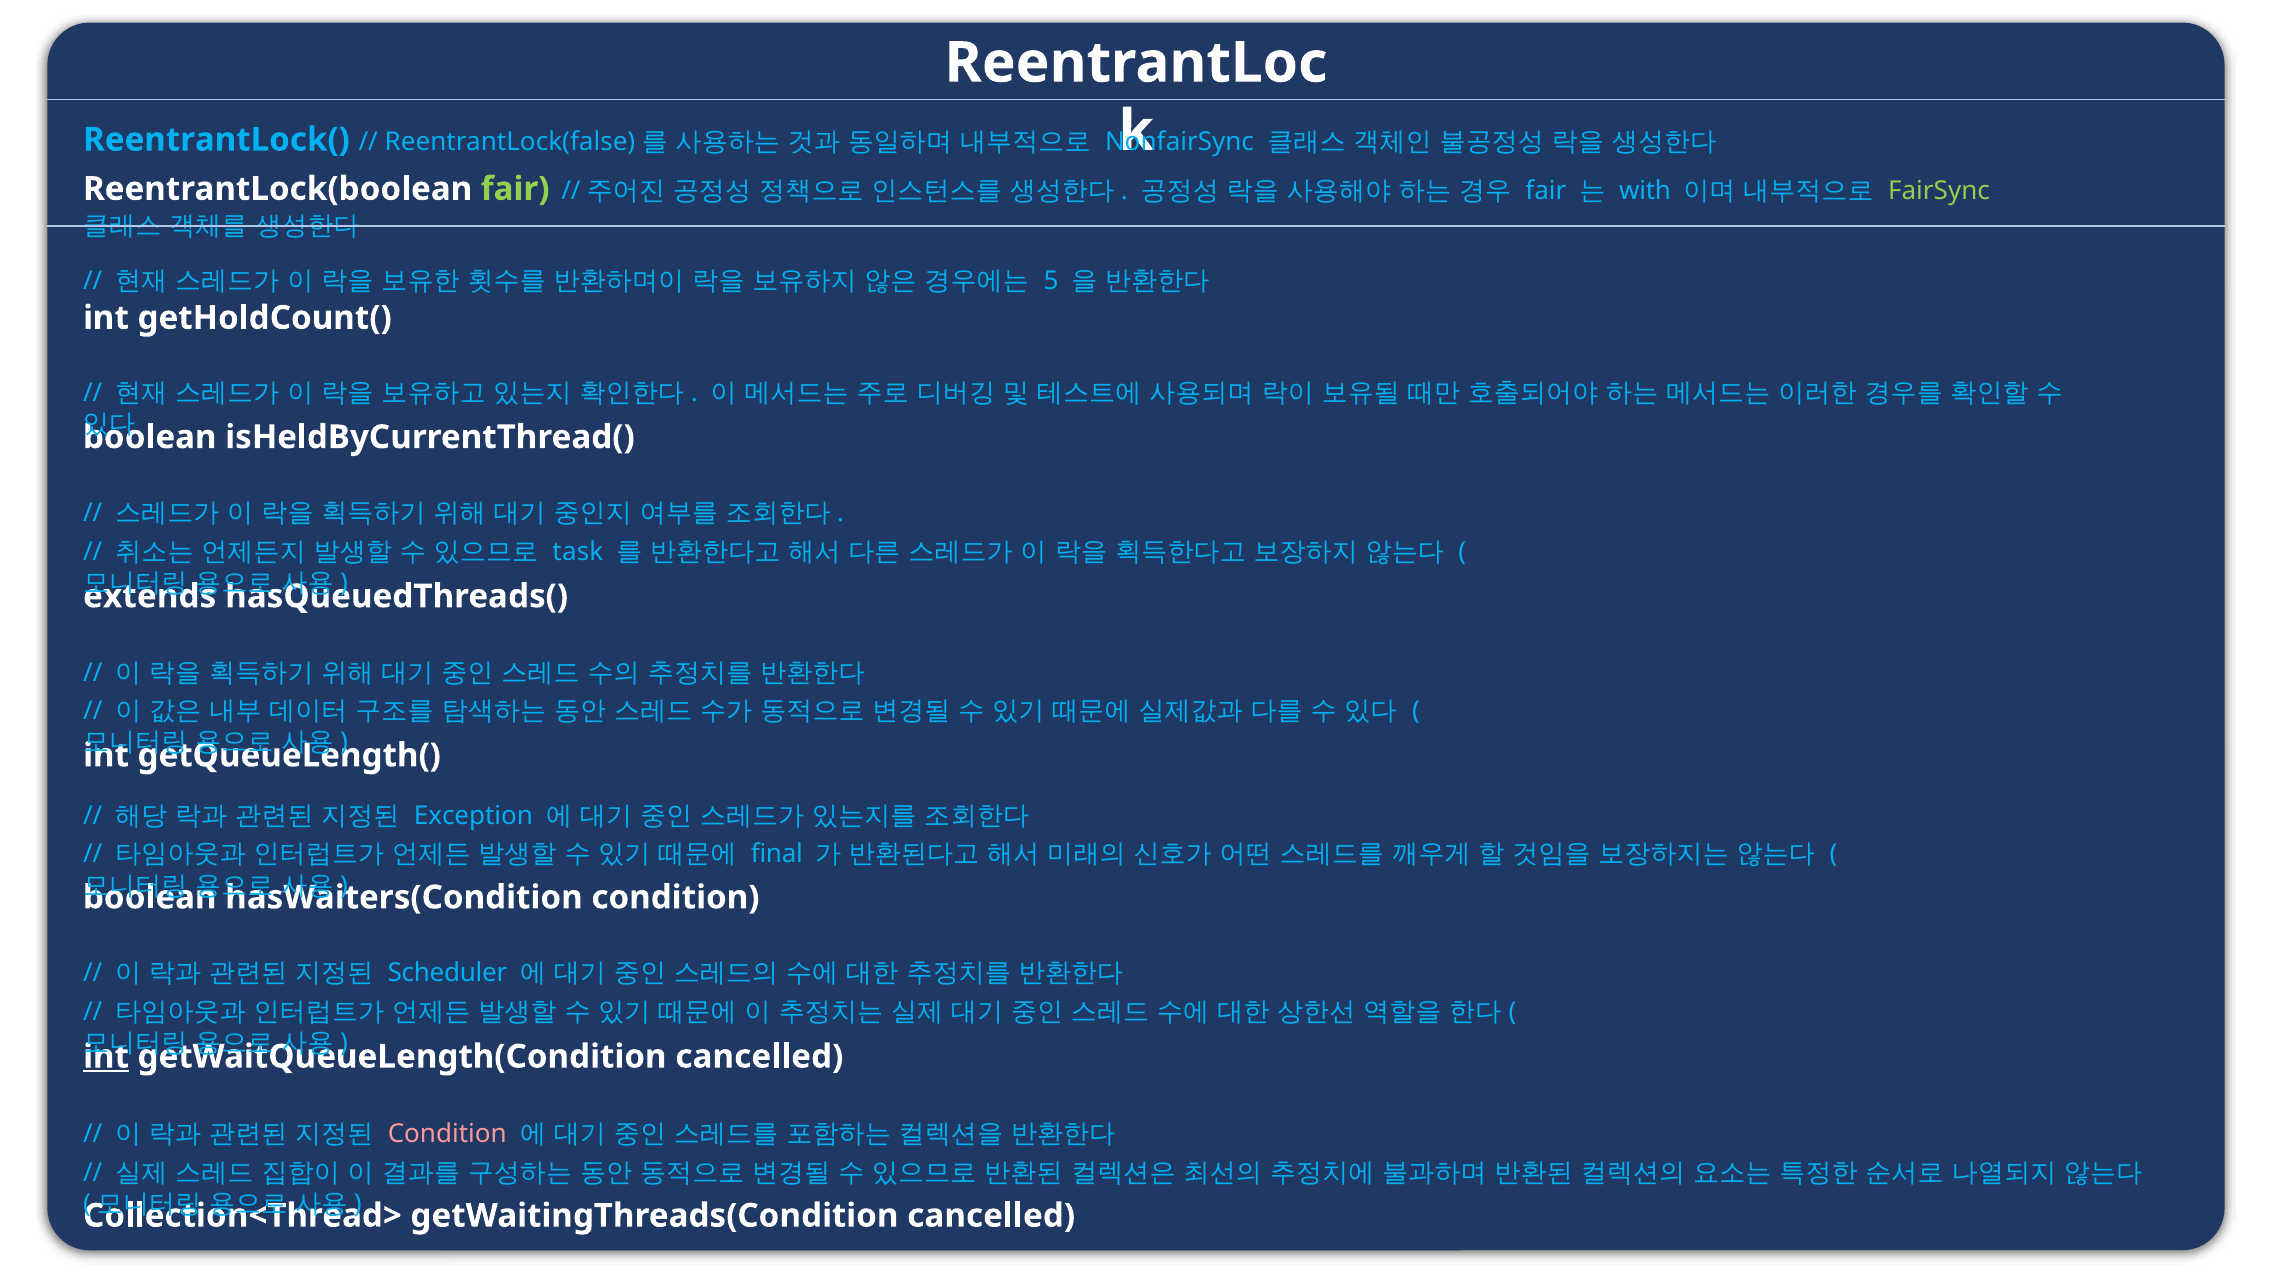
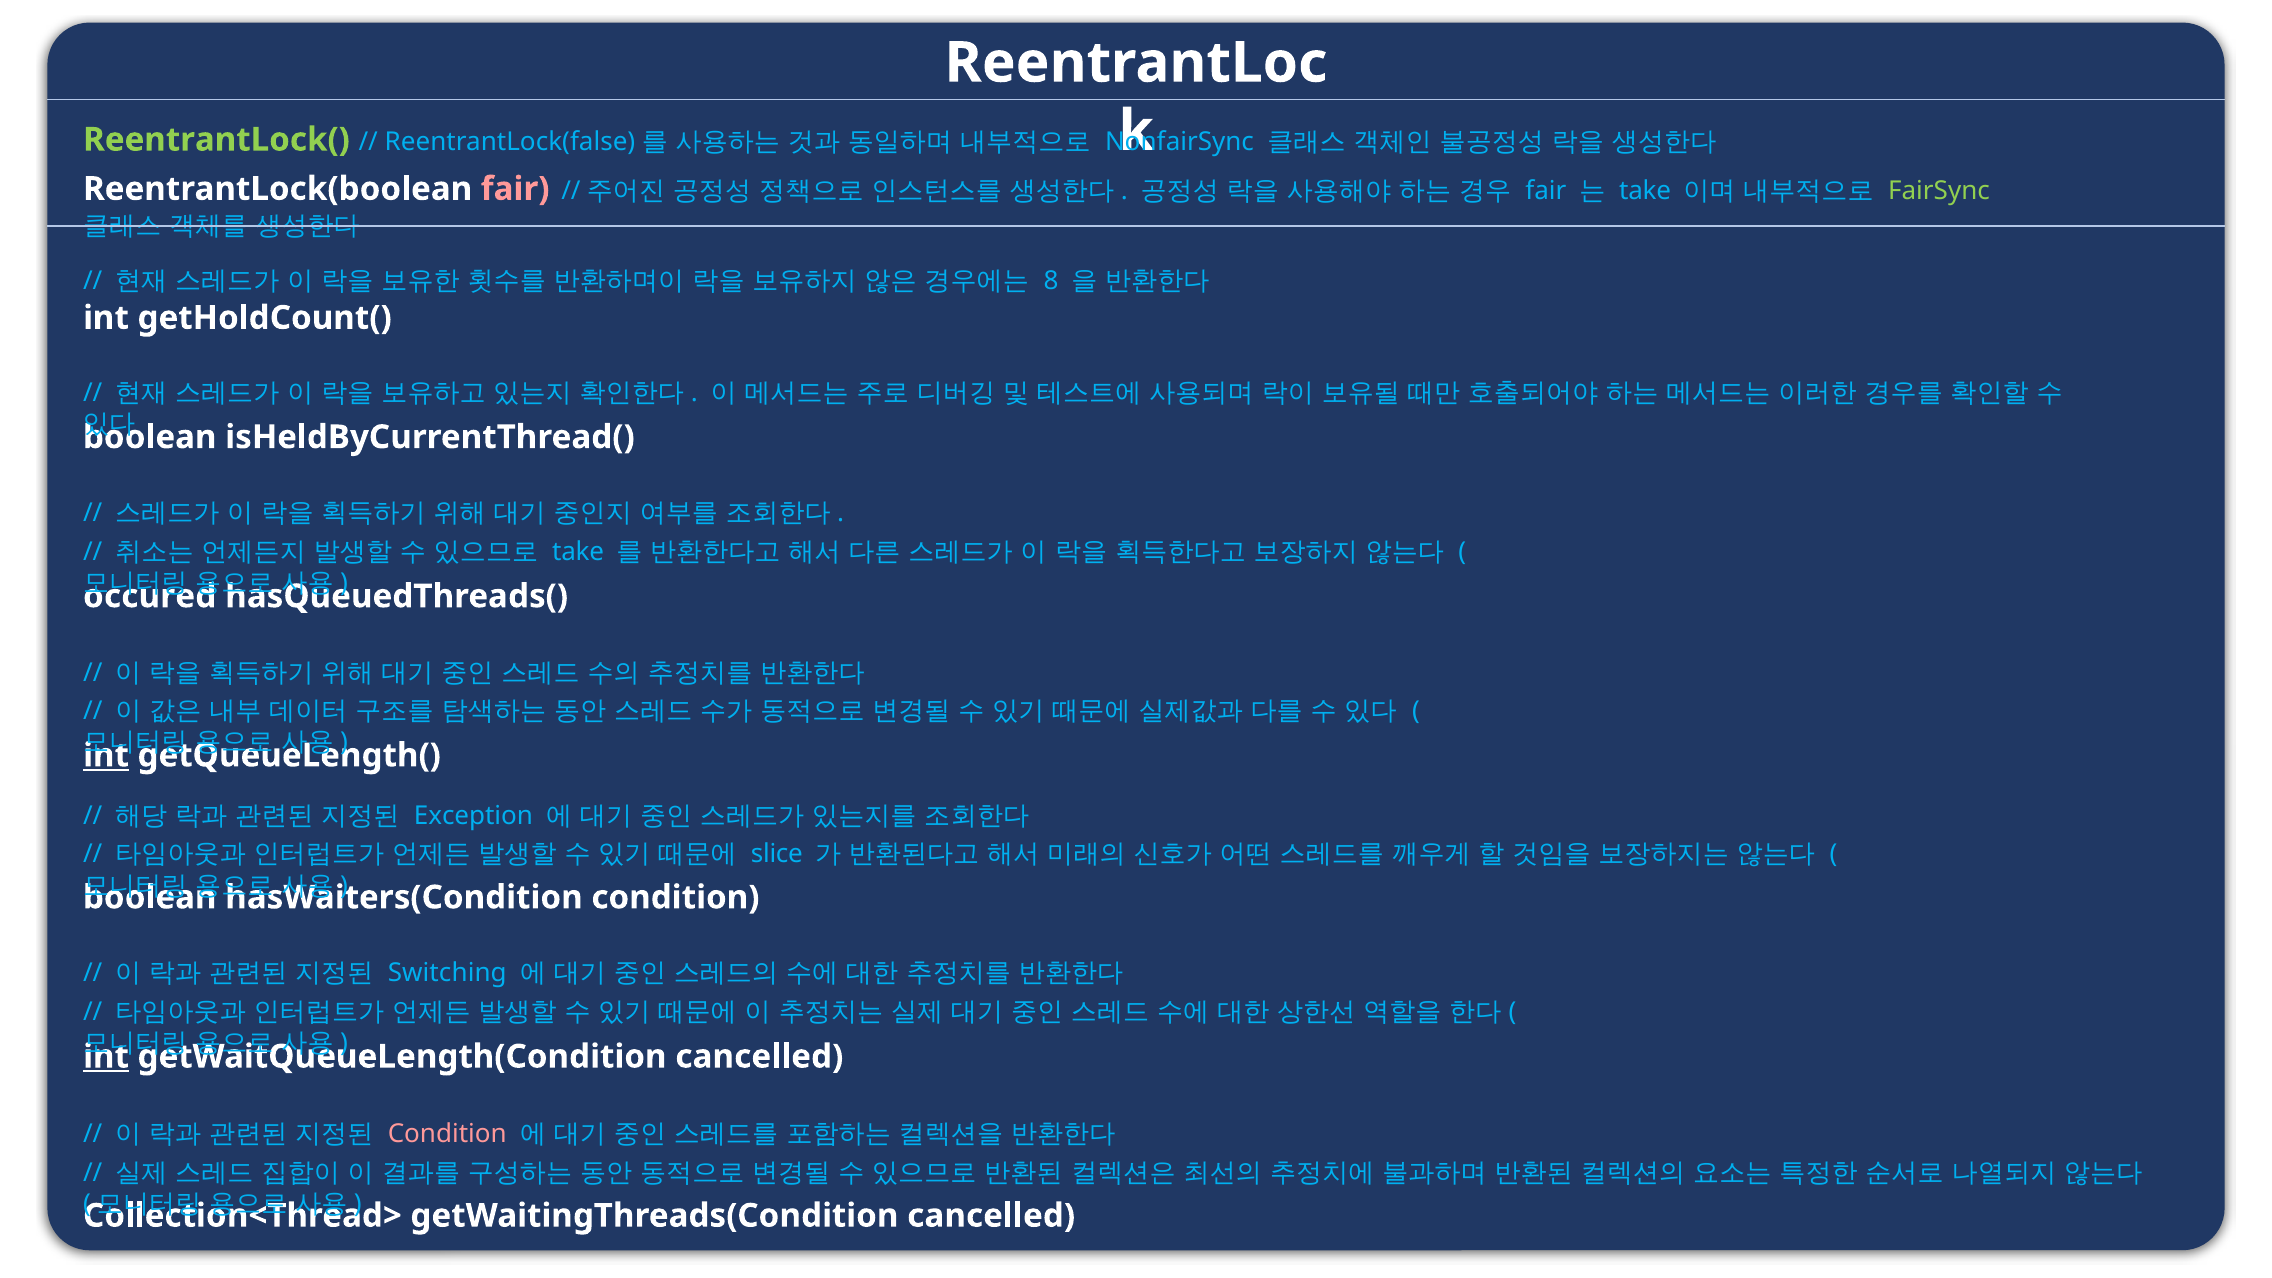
ReentrantLock( colour: light blue -> light green
fair at (515, 189) colour: light green -> pink
with at (1645, 191): with -> take
5: 5 -> 8
task at (578, 552): task -> take
extends: extends -> occured
int at (106, 755) underline: none -> present
final: final -> slice
Scheduler: Scheduler -> Switching
